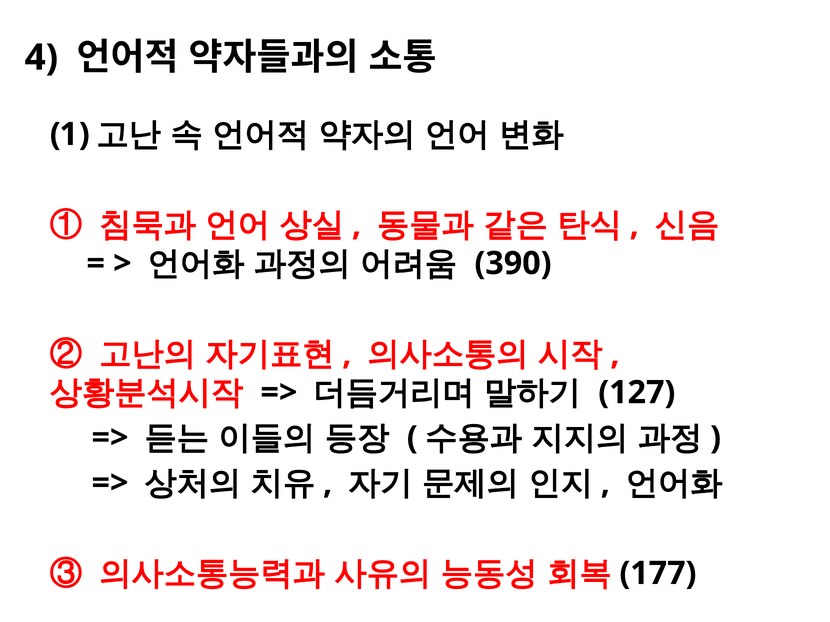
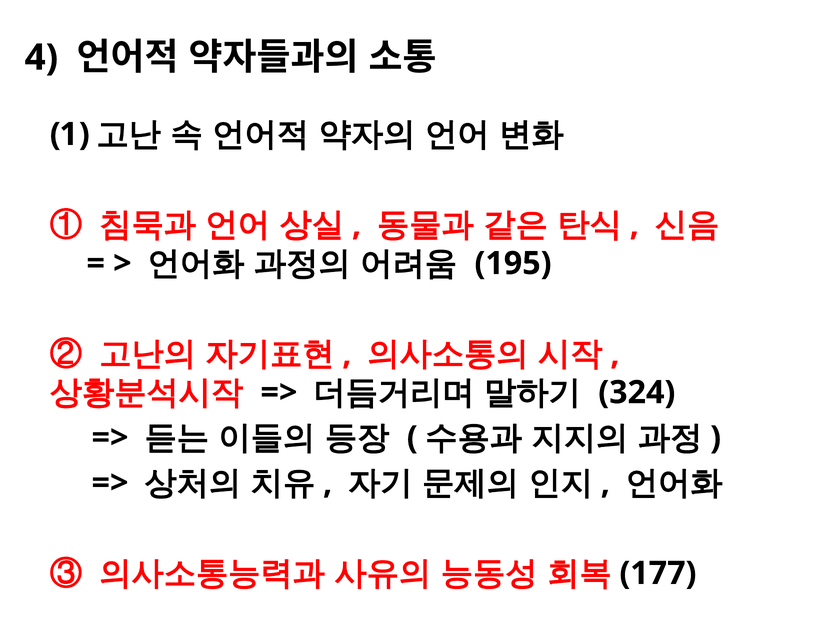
390: 390 -> 195
127: 127 -> 324
